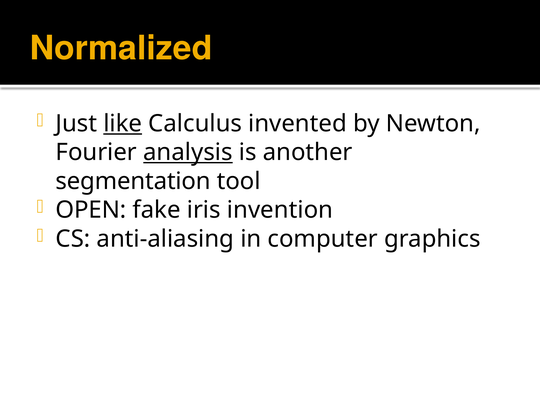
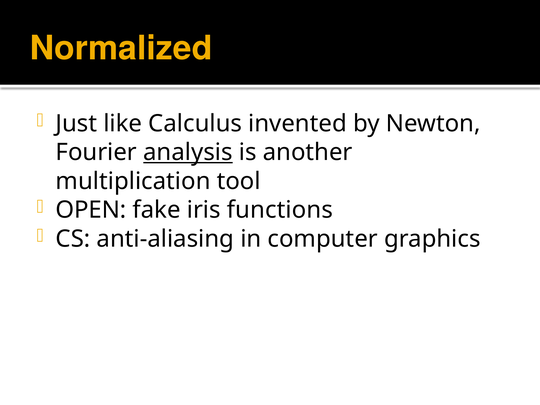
like underline: present -> none
segmentation: segmentation -> multiplication
invention: invention -> functions
